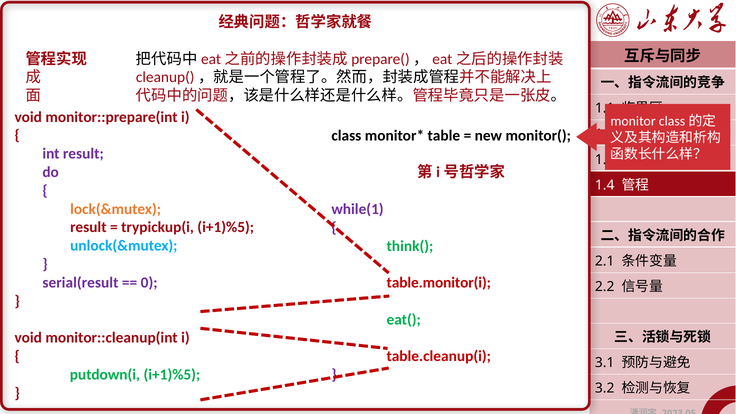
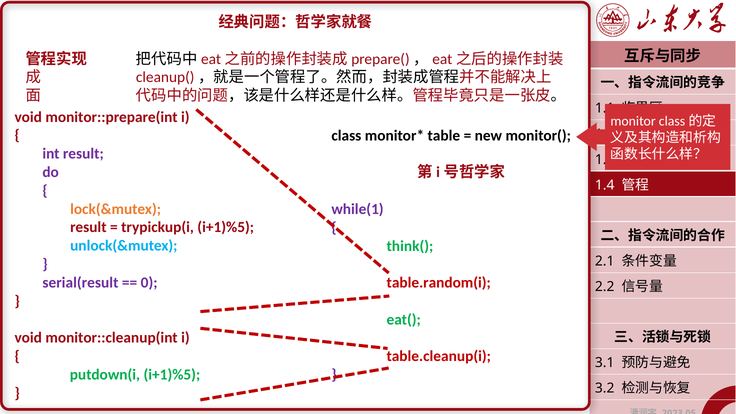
table.monitor(i: table.monitor(i -> table.random(i
